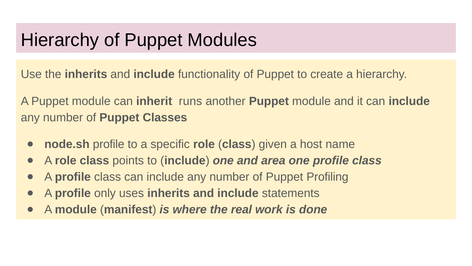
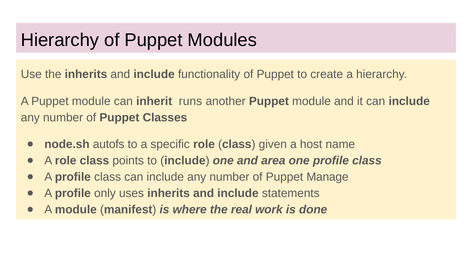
node.sh profile: profile -> autofs
Profiling: Profiling -> Manage
